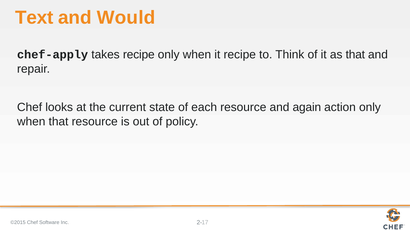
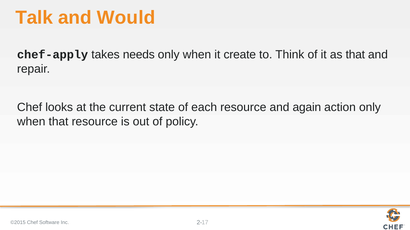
Text: Text -> Talk
takes recipe: recipe -> needs
it recipe: recipe -> create
